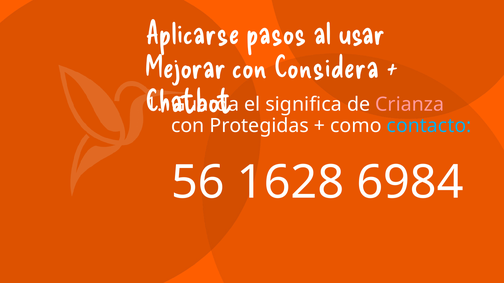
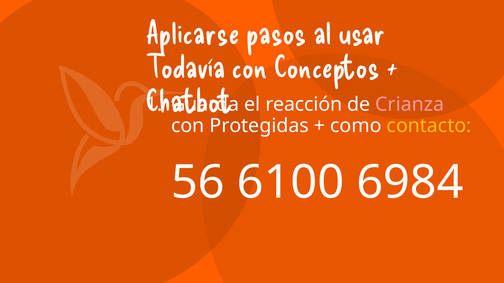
Mejorar: Mejorar -> Todavía
Considera: Considera -> Conceptos
significa: significa -> reacción
contacto colour: light blue -> yellow
1628: 1628 -> 6100
